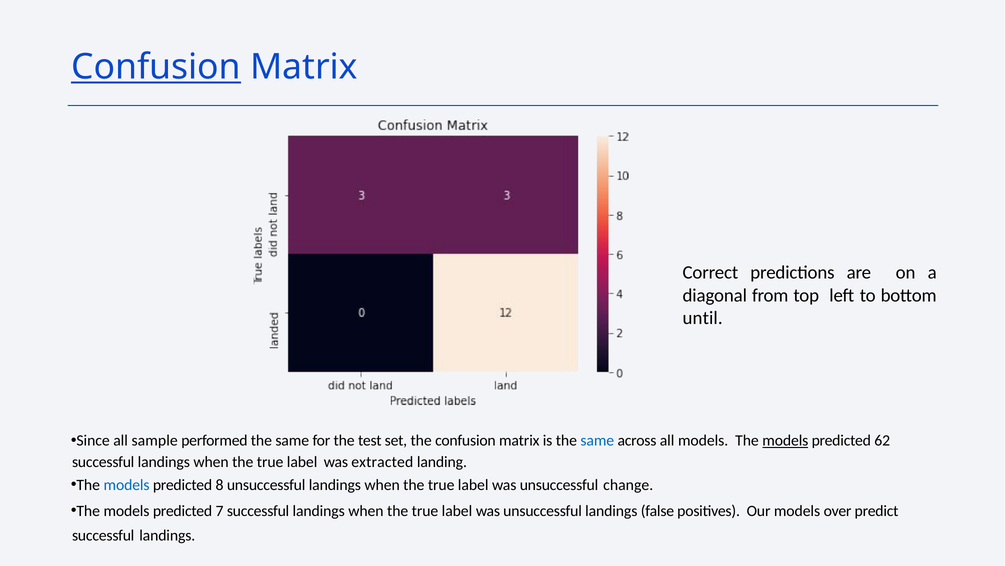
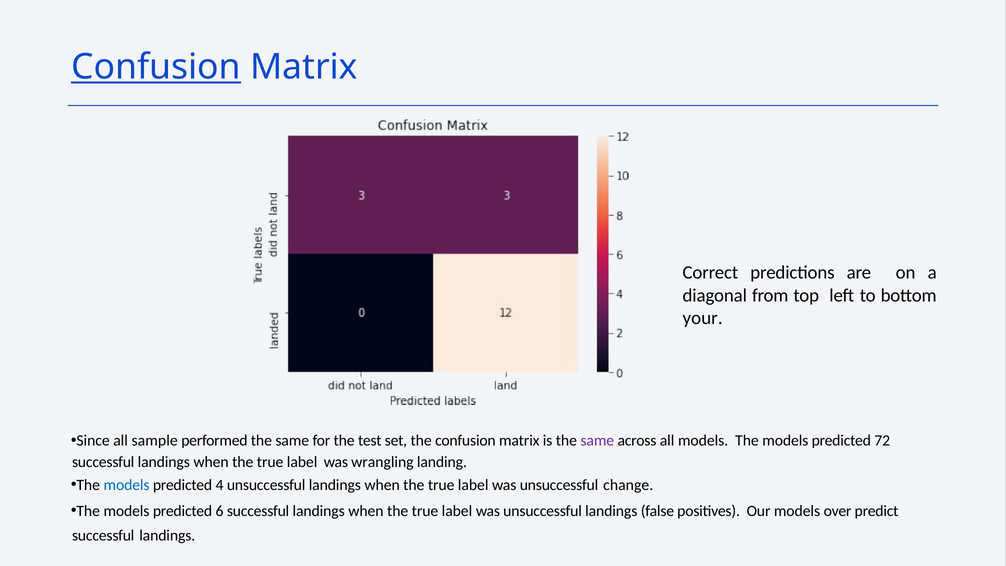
until: until -> your
same at (597, 441) colour: blue -> purple
models at (785, 441) underline: present -> none
62: 62 -> 72
extracted: extracted -> wrangling
8: 8 -> 4
7: 7 -> 6
